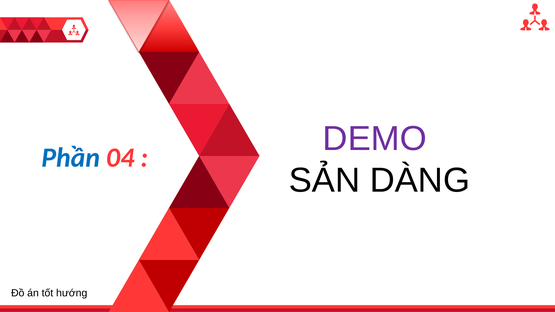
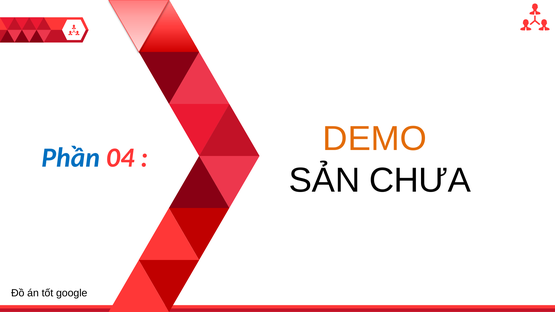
DEMO colour: purple -> orange
DÀNG: DÀNG -> CHƯA
hướng: hướng -> google
